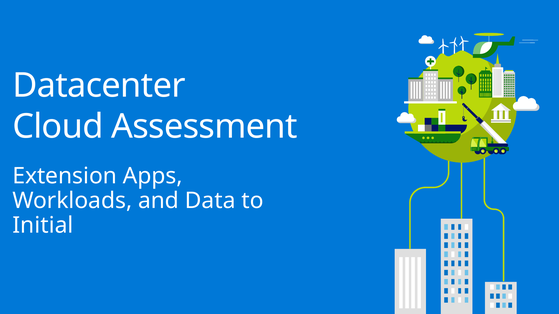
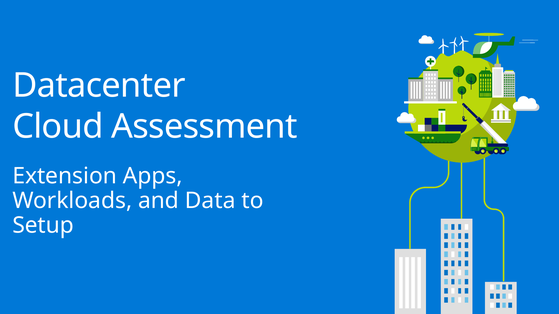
Initial: Initial -> Setup
